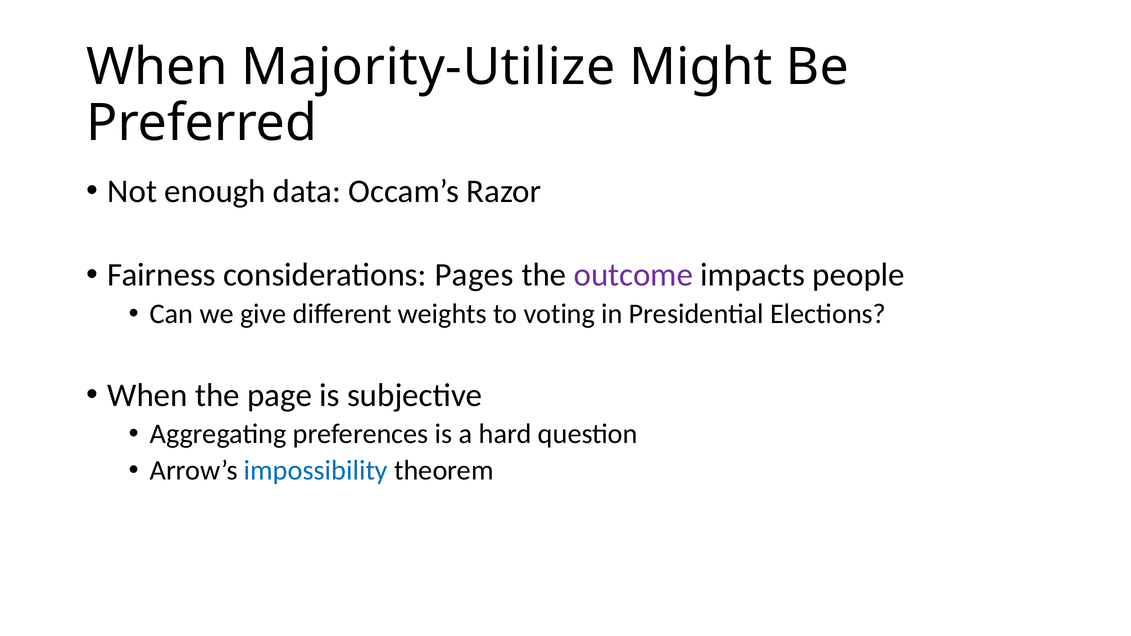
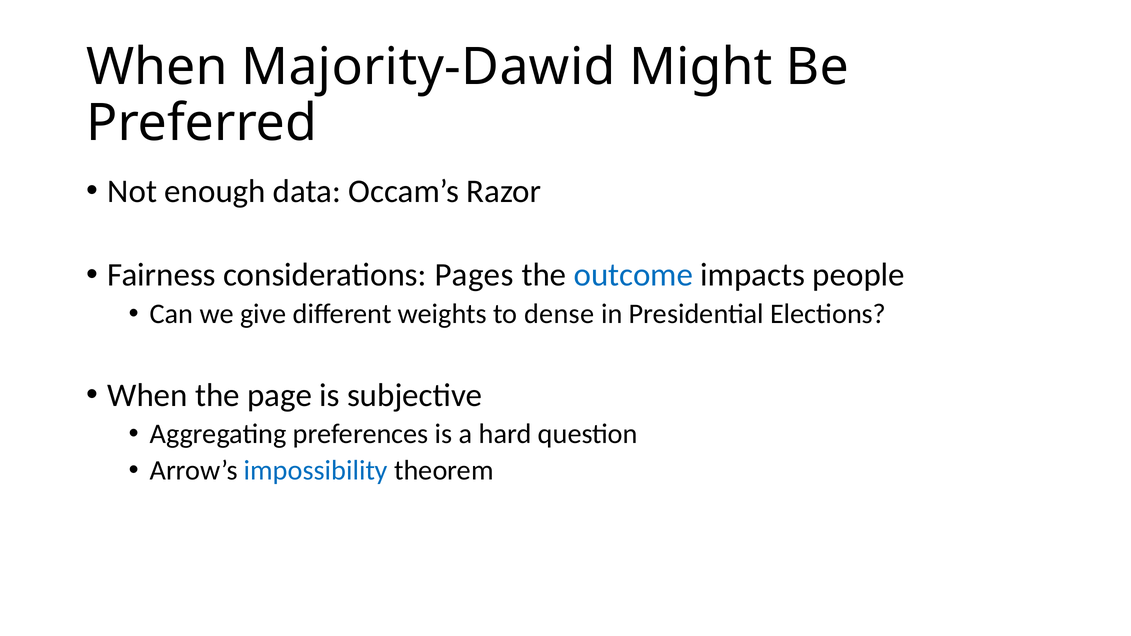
Majority-Utilize: Majority-Utilize -> Majority-Dawid
outcome colour: purple -> blue
voting: voting -> dense
